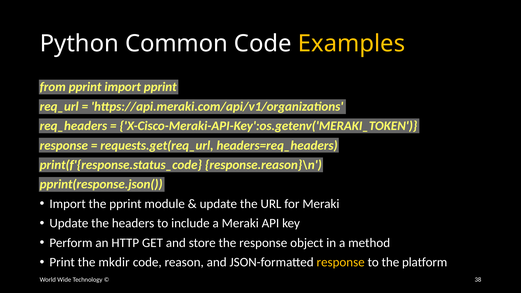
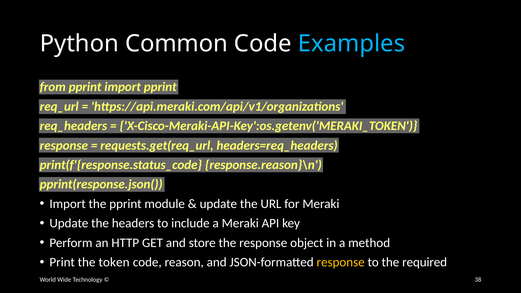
Examples colour: yellow -> light blue
mkdir: mkdir -> token
platform: platform -> required
